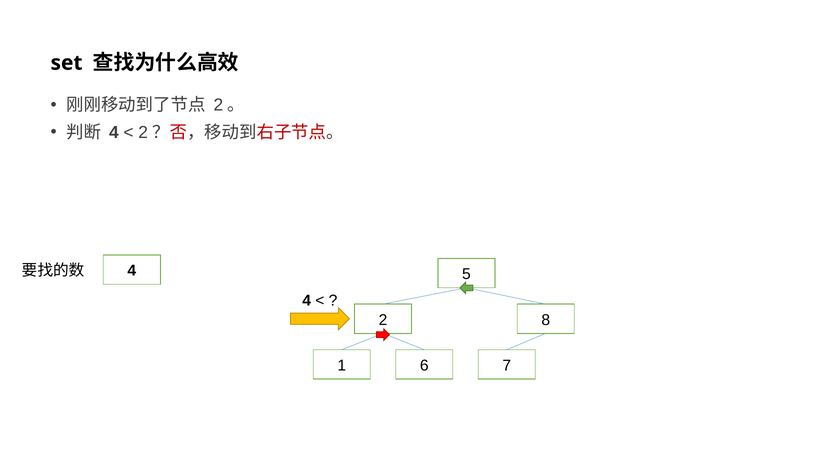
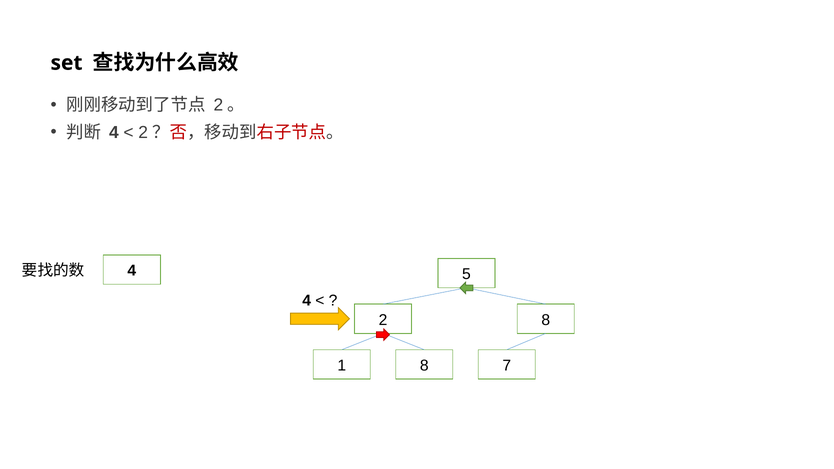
1 6: 6 -> 8
